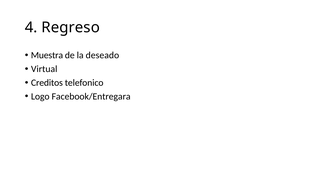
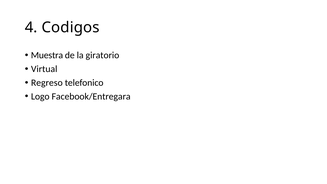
Regreso: Regreso -> Codigos
deseado: deseado -> giratorio
Creditos: Creditos -> Regreso
